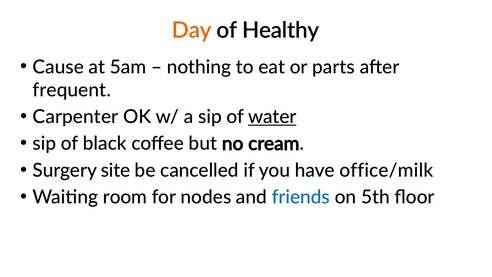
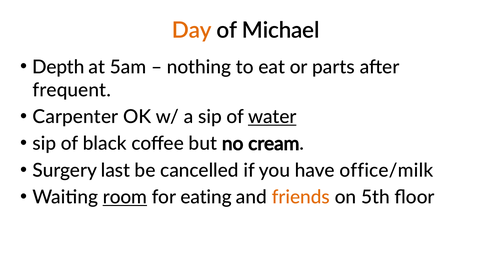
Healthy: Healthy -> Michael
Cause: Cause -> Depth
site: site -> last
room underline: none -> present
nodes: nodes -> eating
friends colour: blue -> orange
